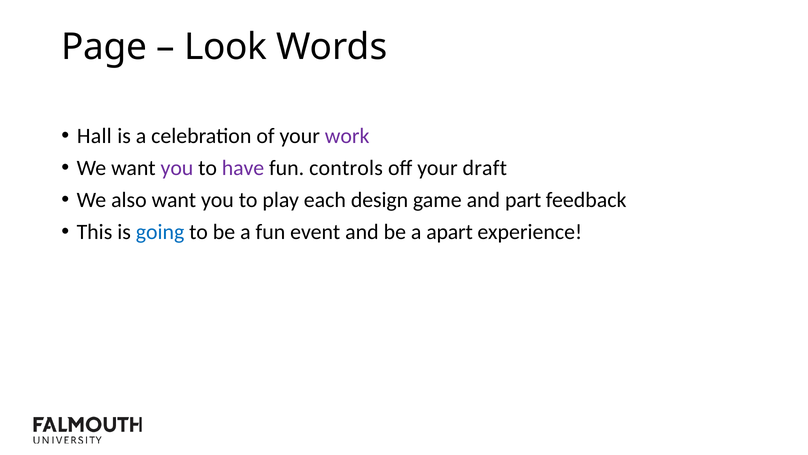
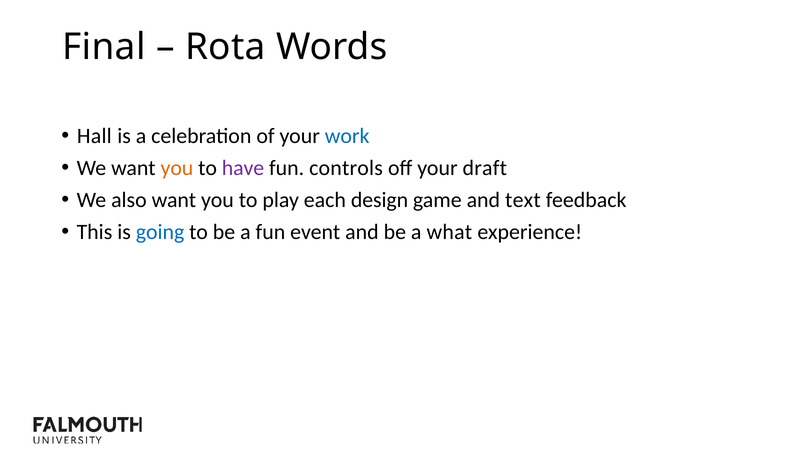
Page: Page -> Final
Look: Look -> Rota
work colour: purple -> blue
you at (177, 168) colour: purple -> orange
part: part -> text
apart: apart -> what
